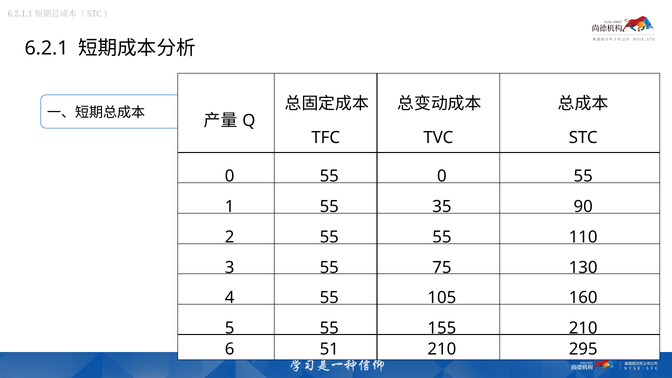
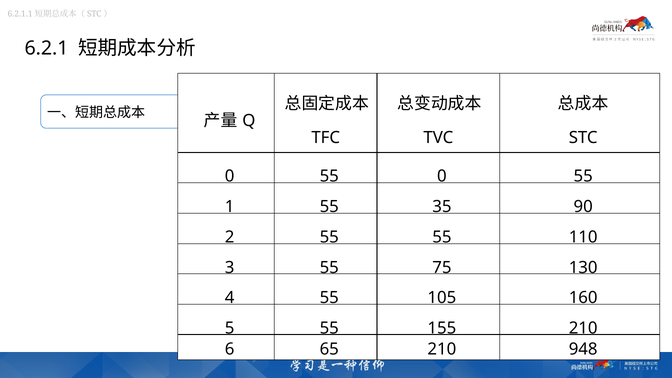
51: 51 -> 65
295: 295 -> 948
